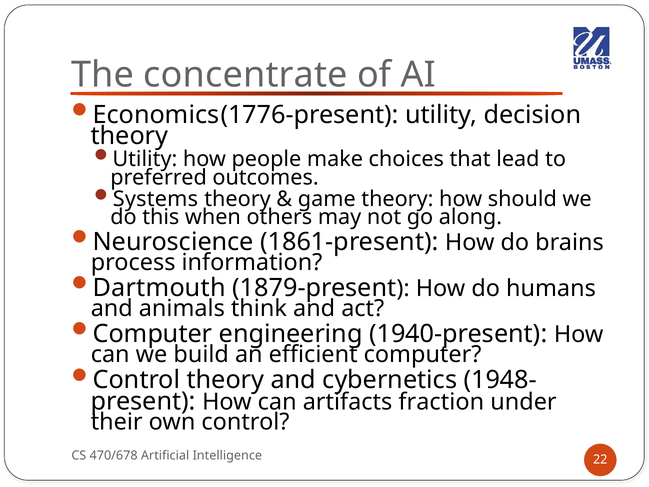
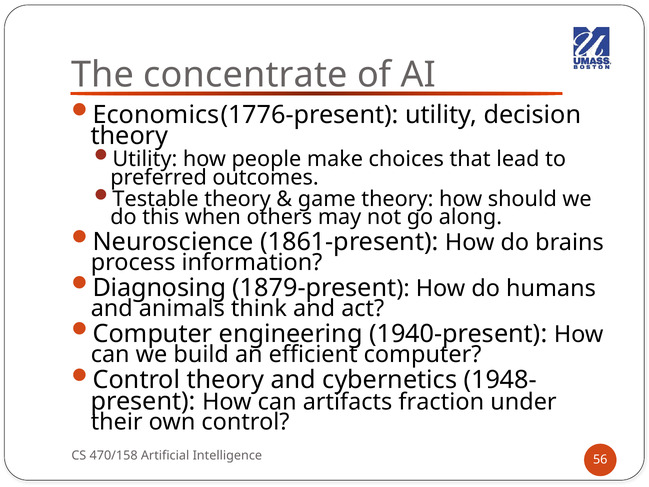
Systems: Systems -> Testable
Dartmouth: Dartmouth -> Diagnosing
470/678: 470/678 -> 470/158
22: 22 -> 56
